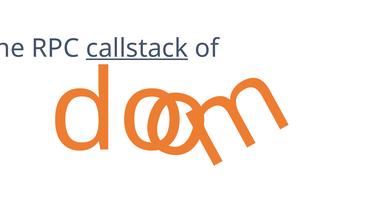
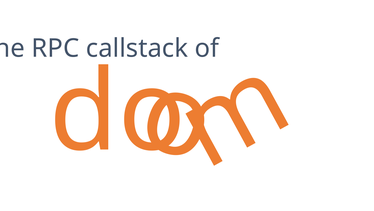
callstack underline: present -> none
